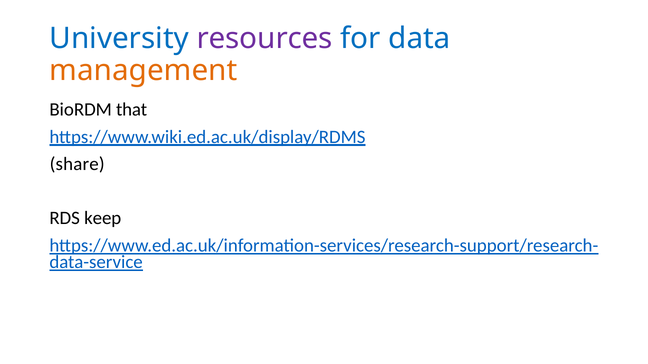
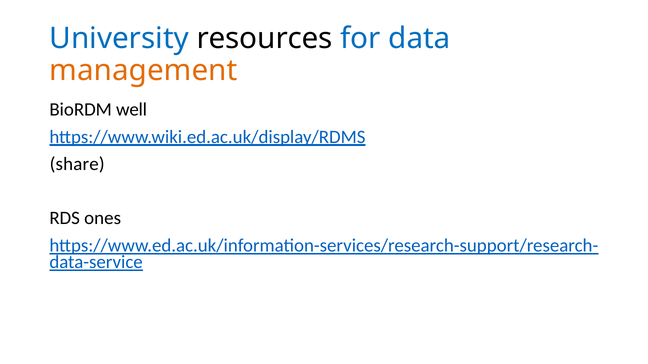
resources colour: purple -> black
that: that -> well
keep: keep -> ones
